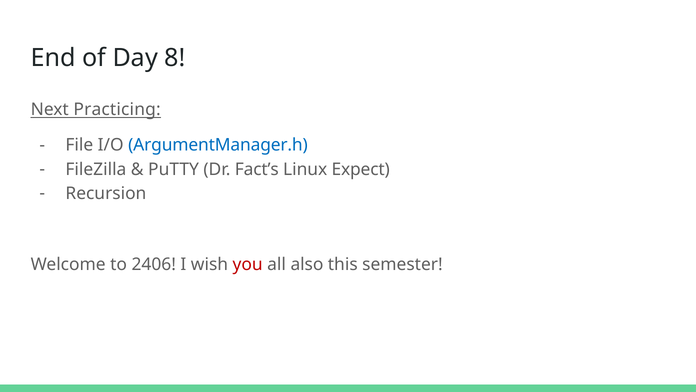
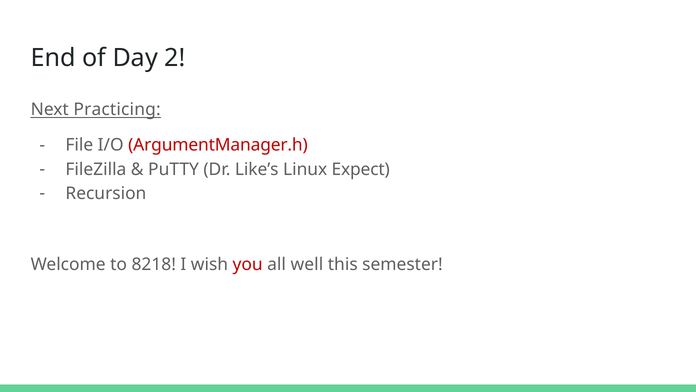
8: 8 -> 2
ArgumentManager.h colour: blue -> red
Fact’s: Fact’s -> Like’s
2406: 2406 -> 8218
also: also -> well
